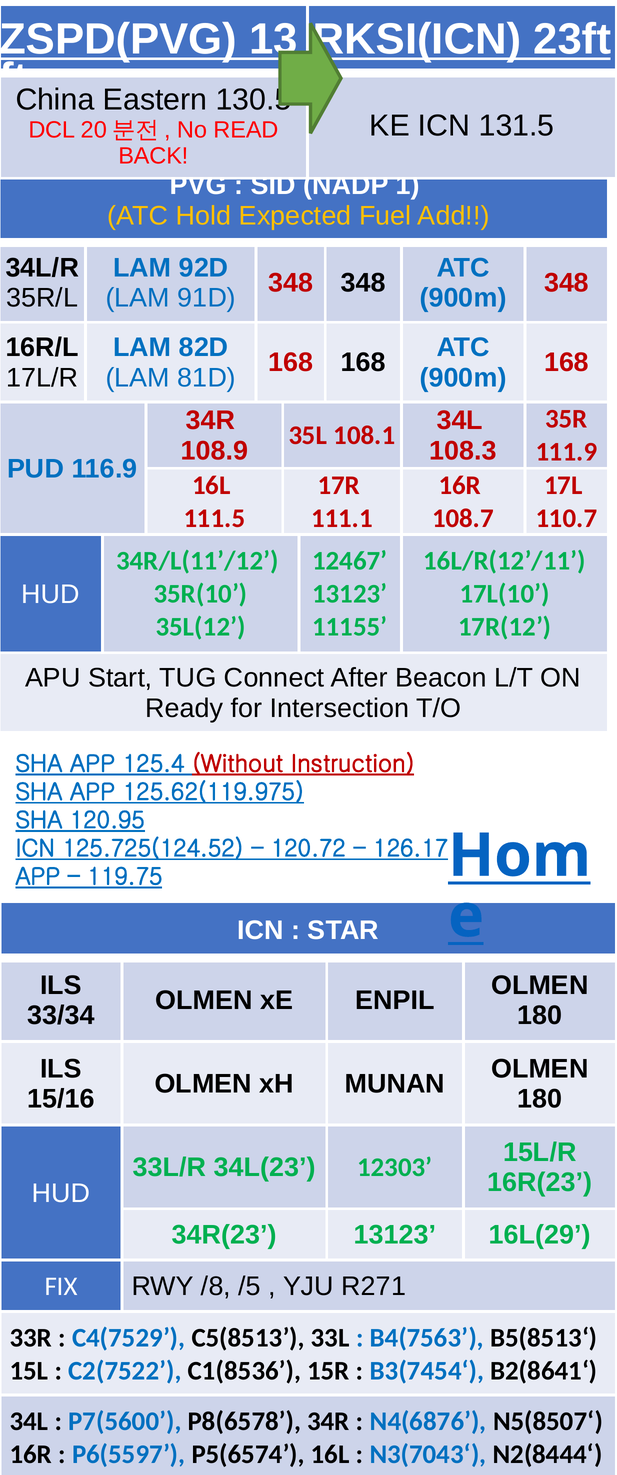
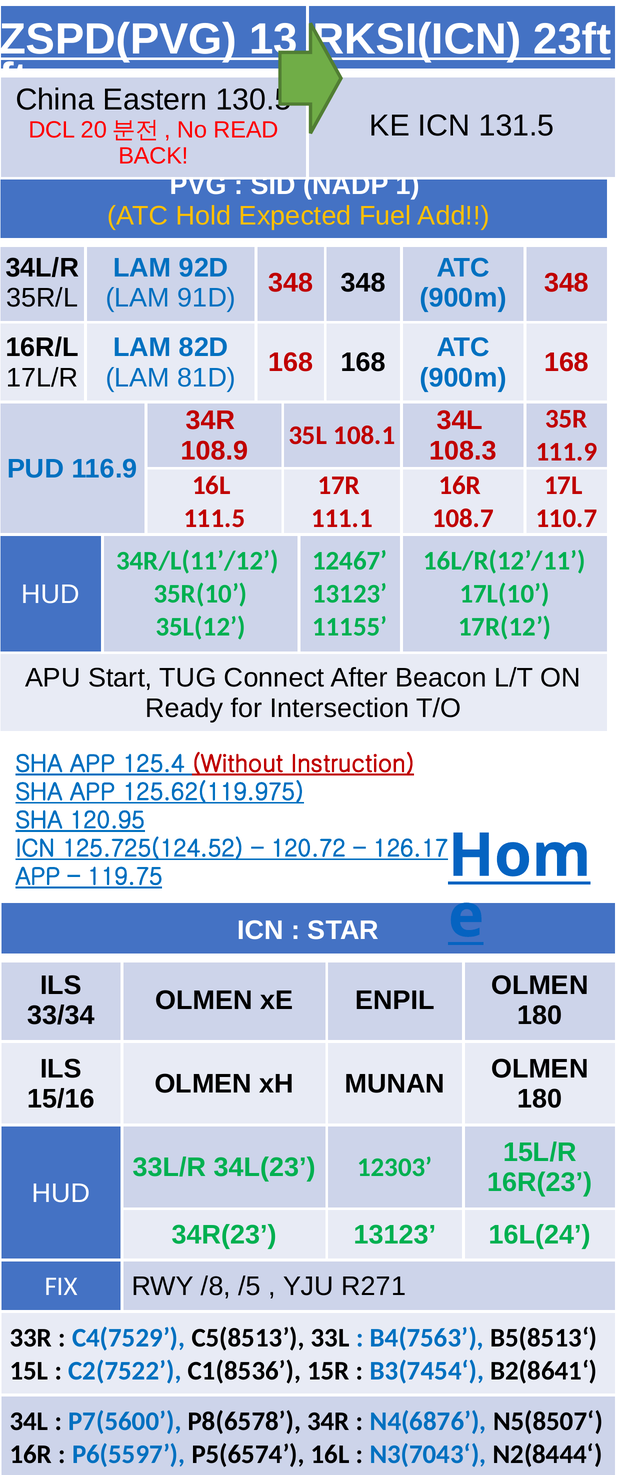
16L(29: 16L(29 -> 16L(24
